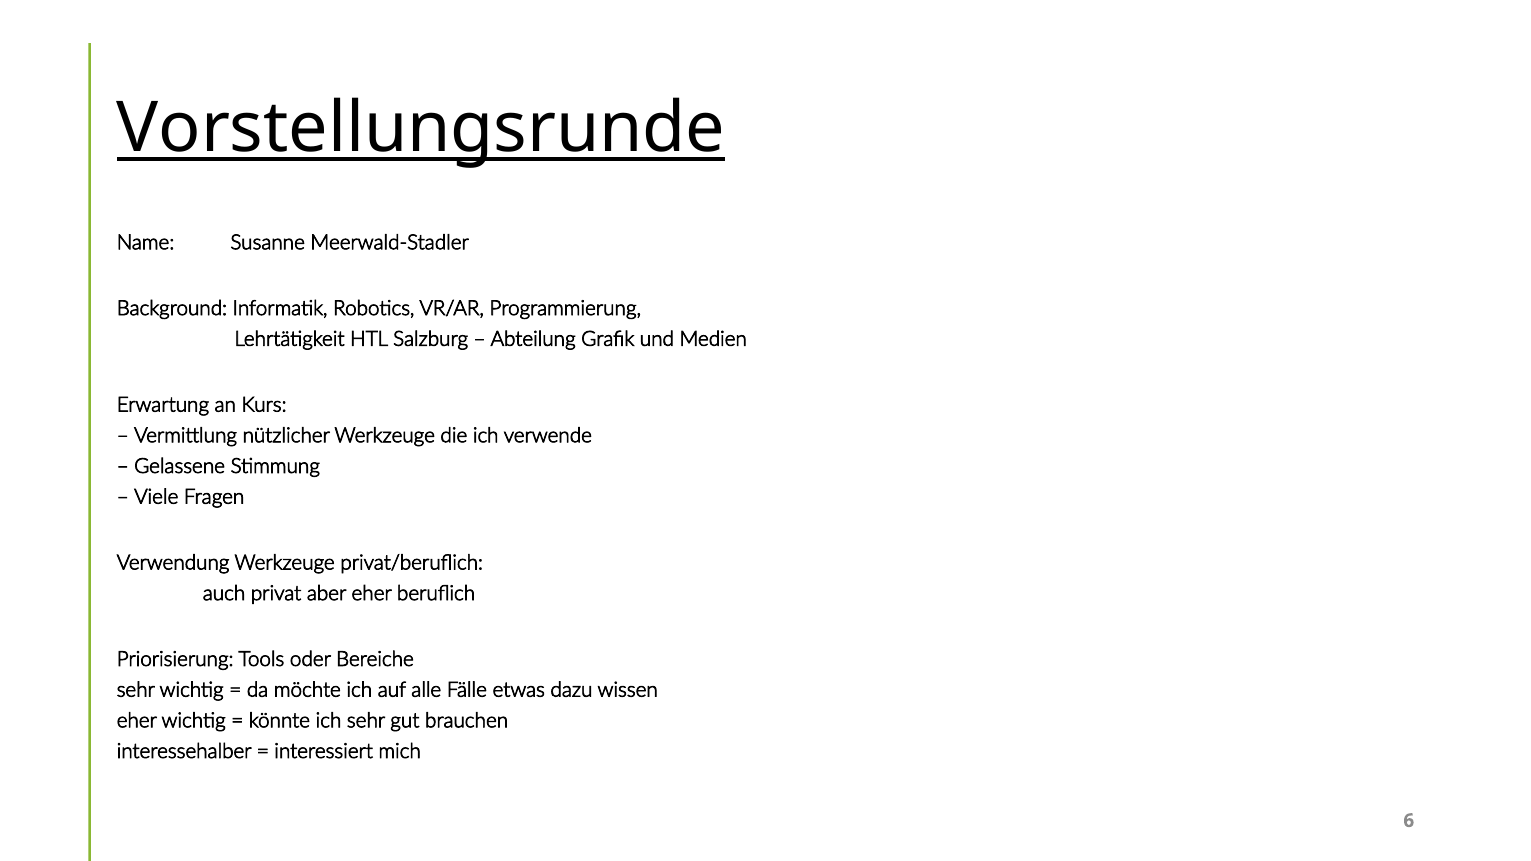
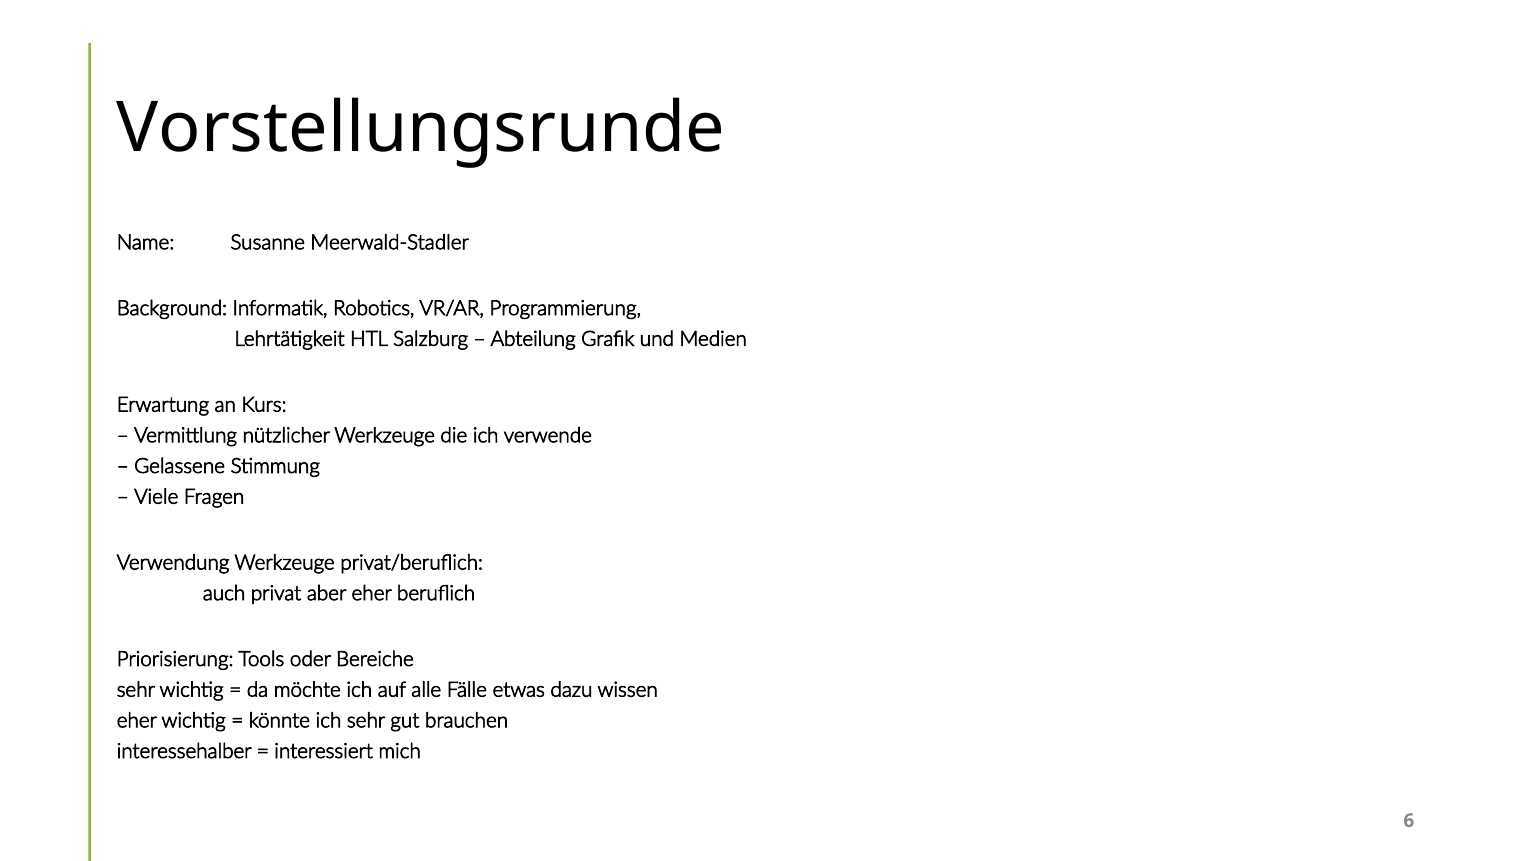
Vorstellungsrunde underline: present -> none
